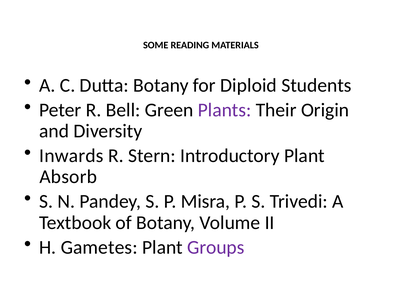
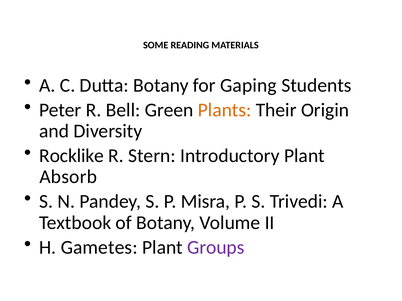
Diploid: Diploid -> Gaping
Plants colour: purple -> orange
Inwards: Inwards -> Rocklike
